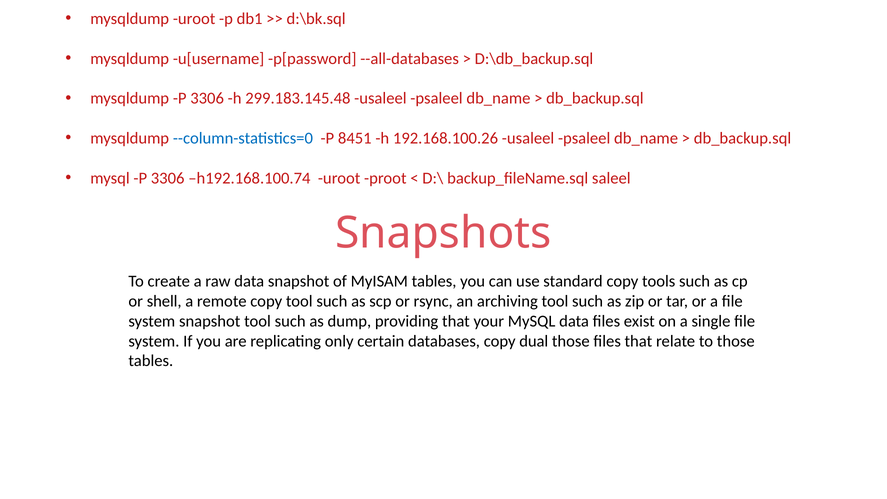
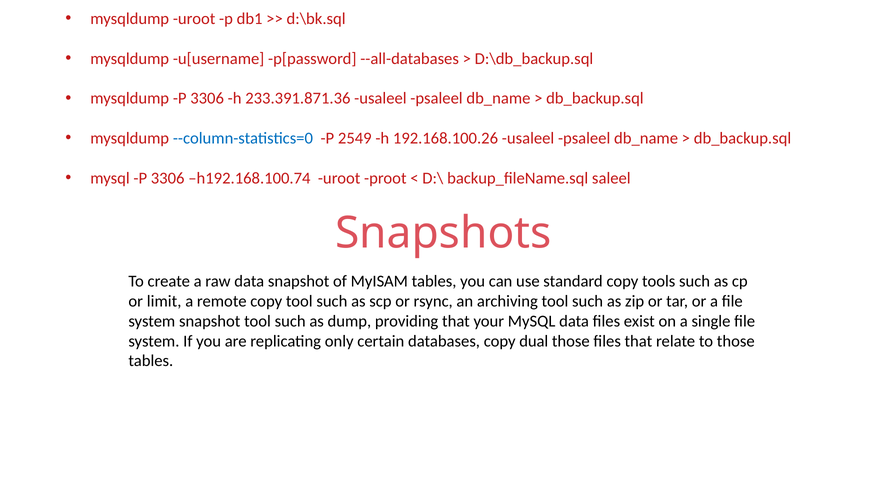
299.183.145.48: 299.183.145.48 -> 233.391.871.36
8451: 8451 -> 2549
shell: shell -> limit
